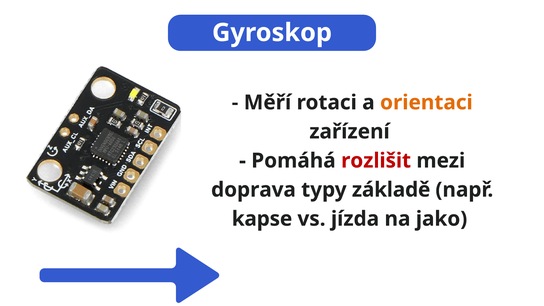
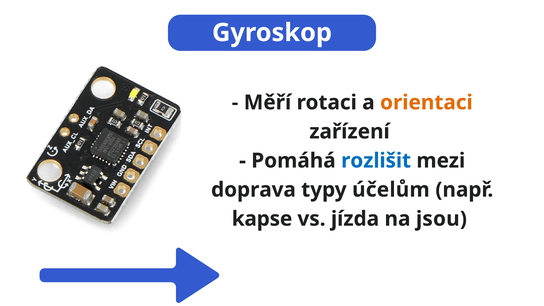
rozlišit colour: red -> blue
základě: základě -> účelům
jako: jako -> jsou
